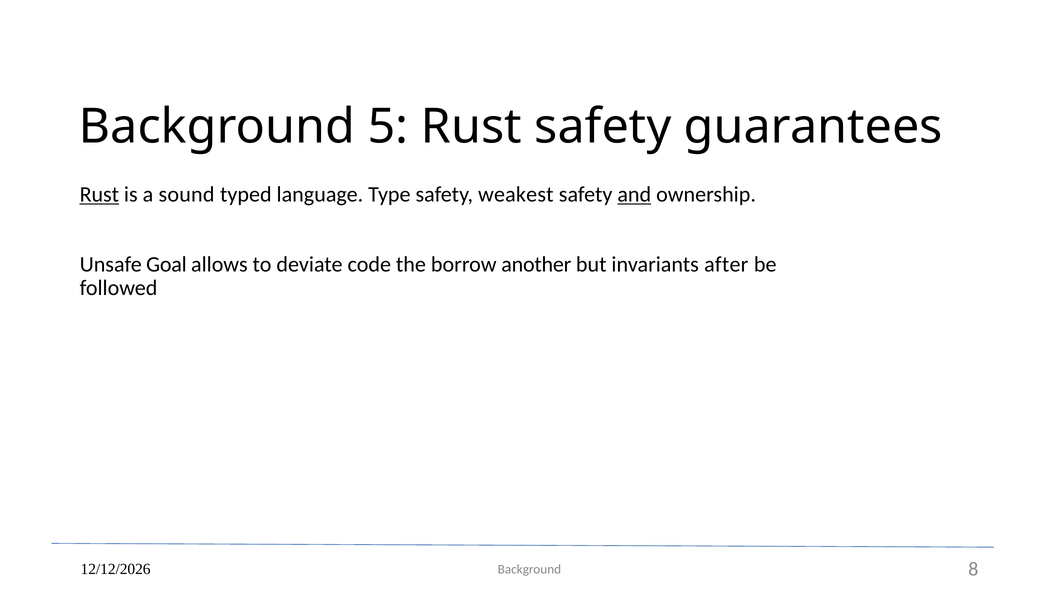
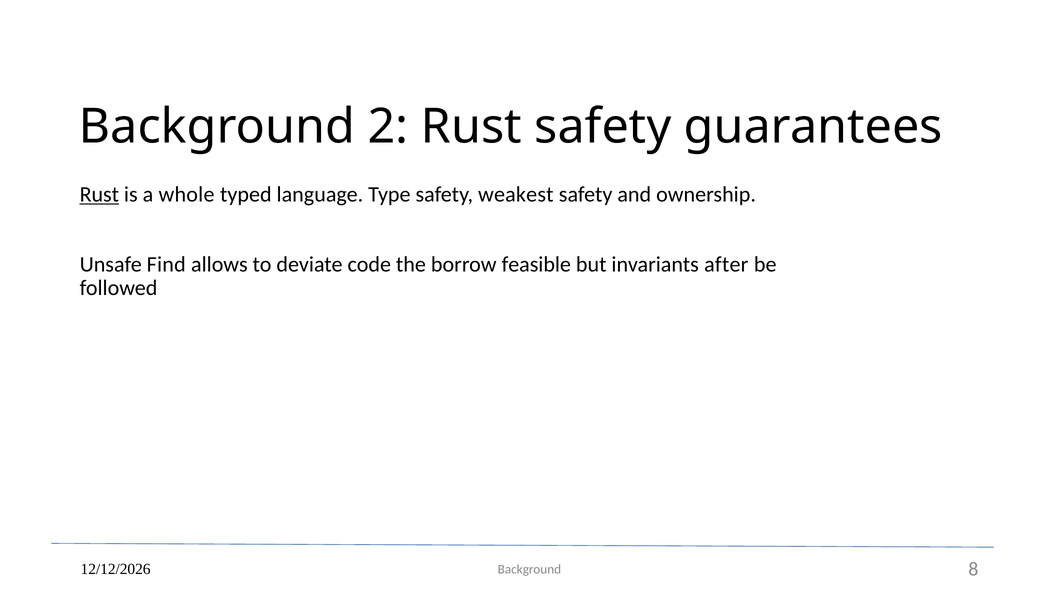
5: 5 -> 2
sound: sound -> whole
and underline: present -> none
Goal: Goal -> Find
another: another -> feasible
